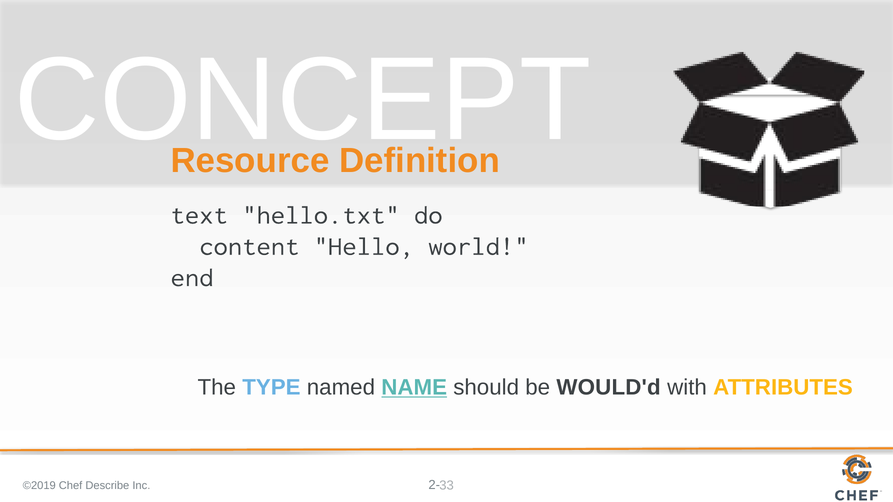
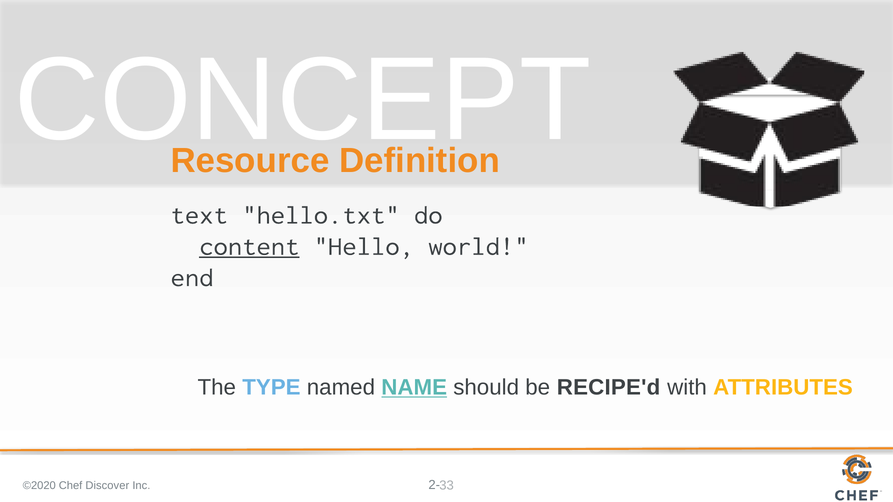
content underline: none -> present
WOULD'd: WOULD'd -> RECIPE'd
©2019: ©2019 -> ©2020
Describe: Describe -> Discover
